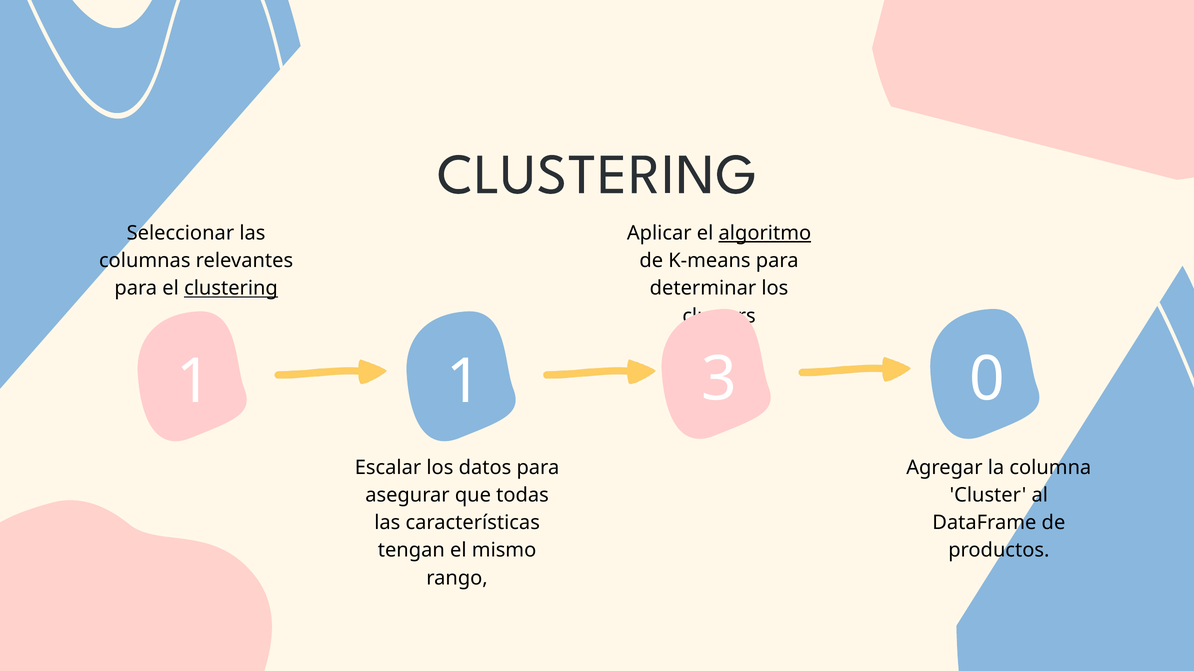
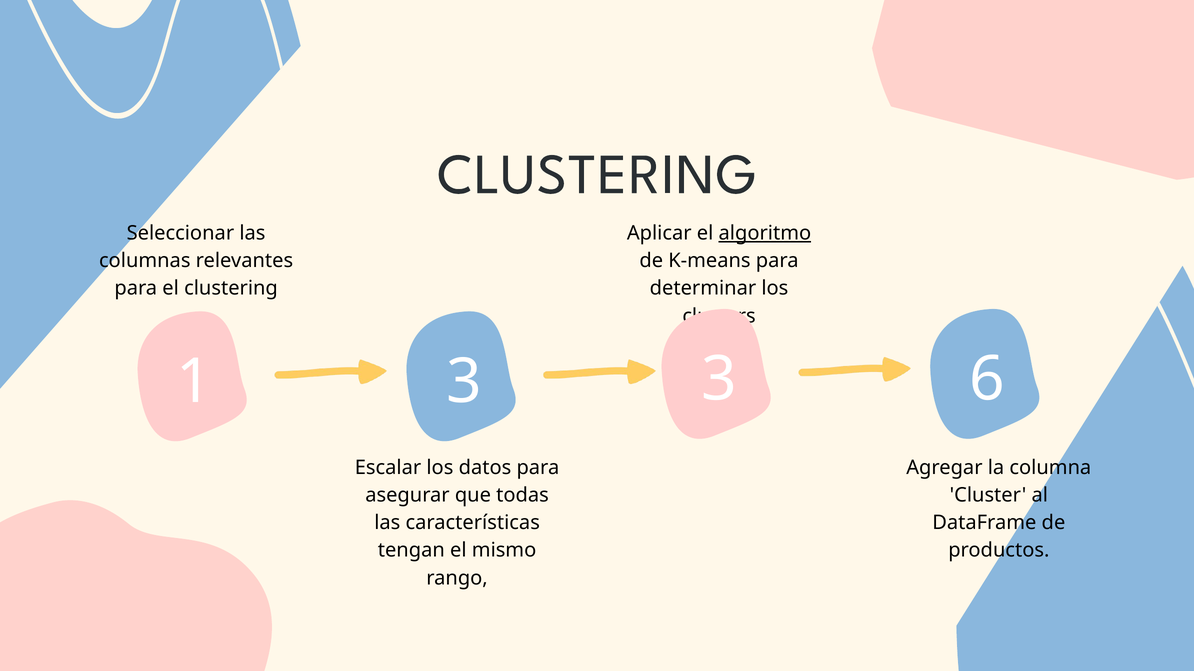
clustering at (231, 289) underline: present -> none
1 1: 1 -> 3
0: 0 -> 6
